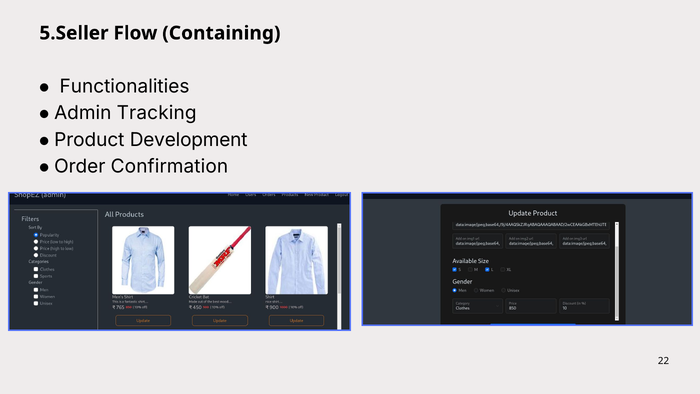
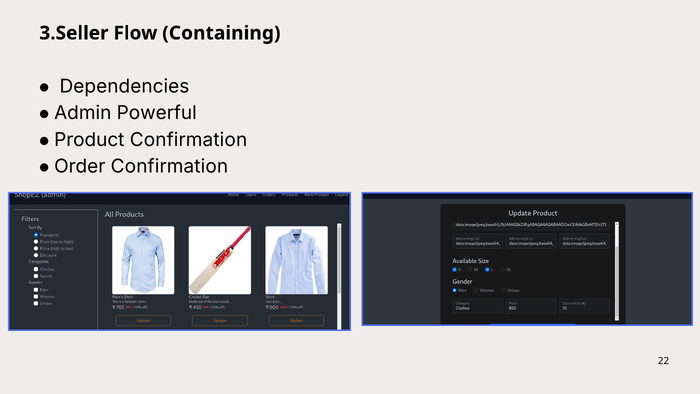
5.Seller: 5.Seller -> 3.Seller
Functionalities: Functionalities -> Dependencies
Tracking: Tracking -> Powerful
Product Development: Development -> Confirmation
